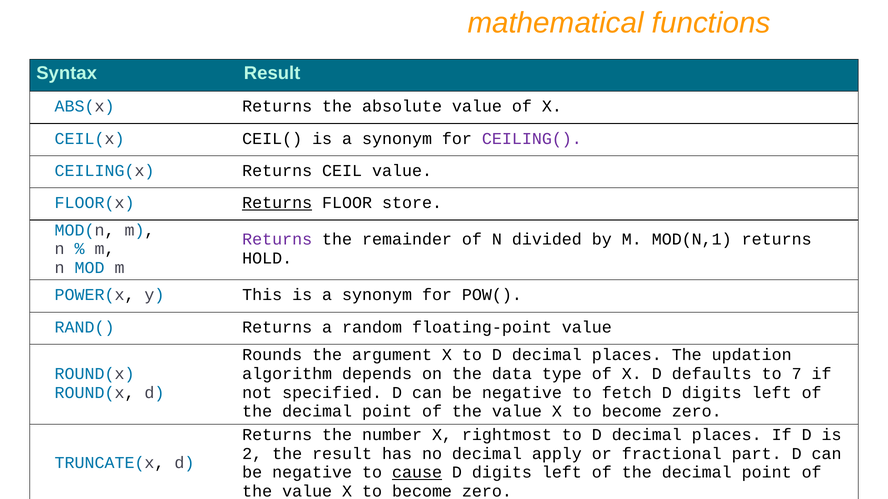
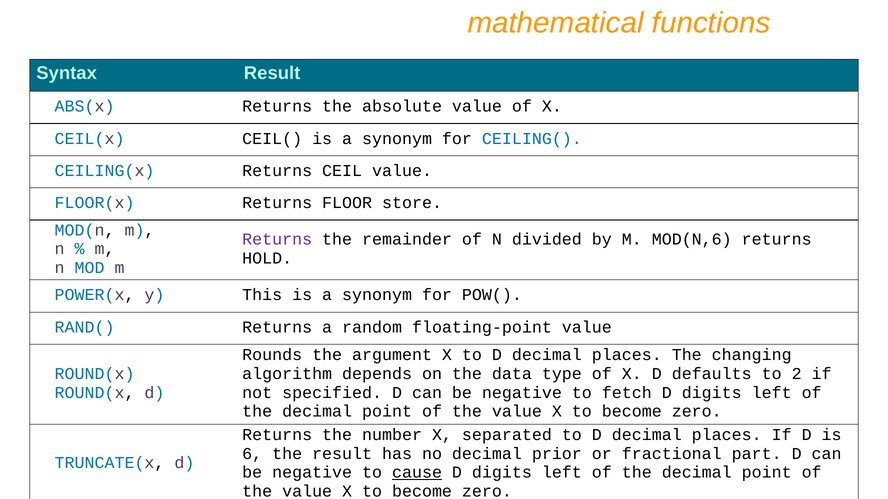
CEILING( colour: purple -> blue
Returns at (277, 203) underline: present -> none
MOD(N,1: MOD(N,1 -> MOD(N,6
updation: updation -> changing
7: 7 -> 2
rightmost: rightmost -> separated
2: 2 -> 6
apply: apply -> prior
